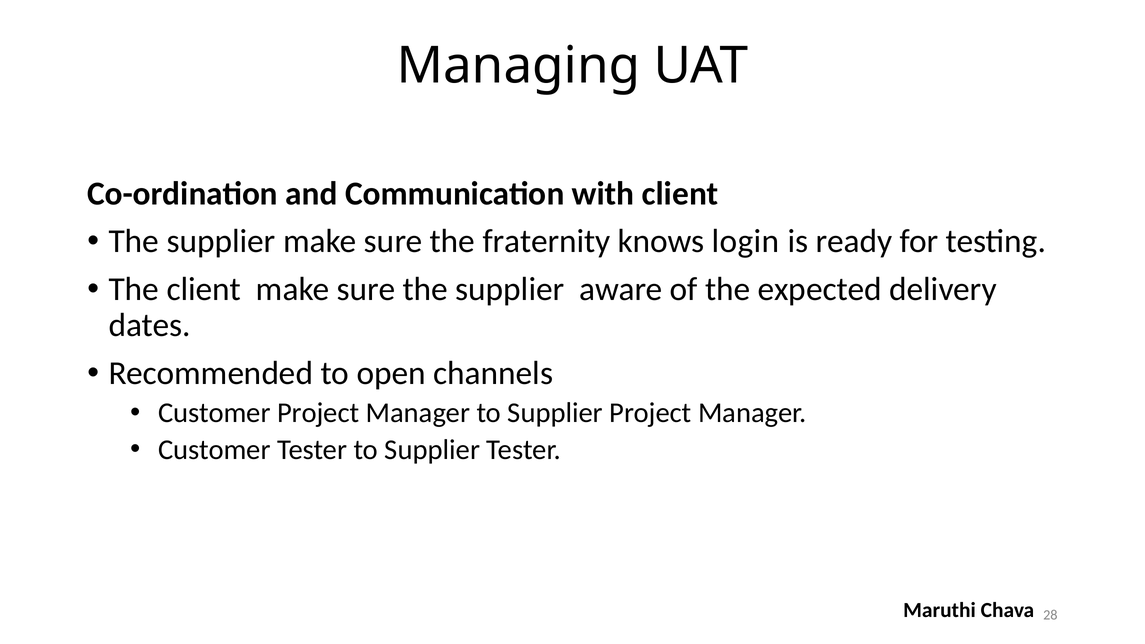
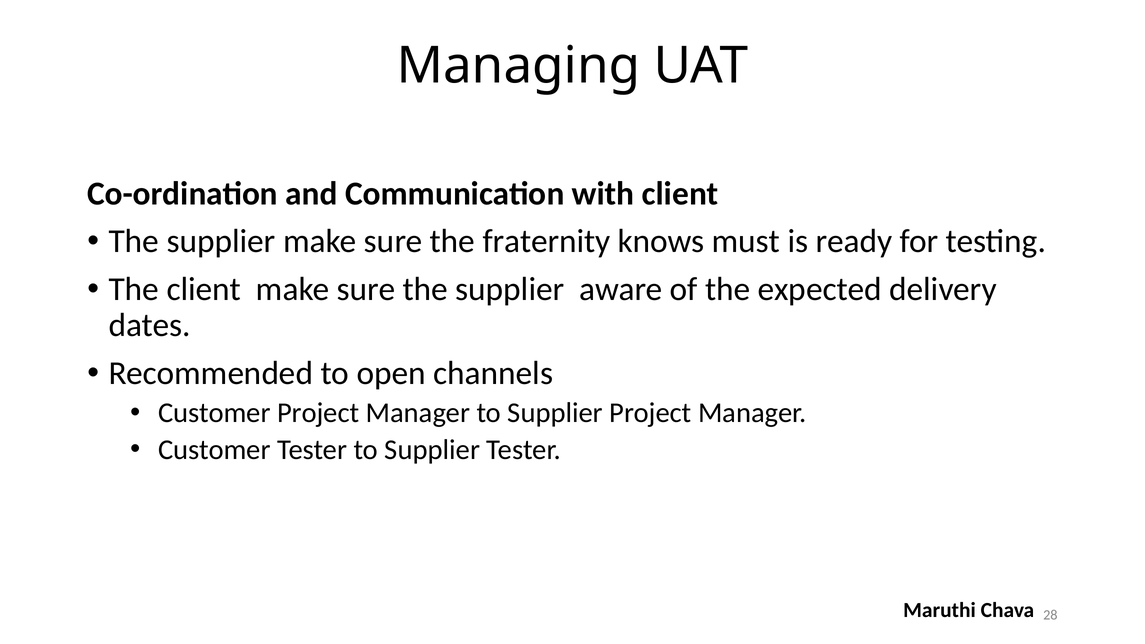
login: login -> must
